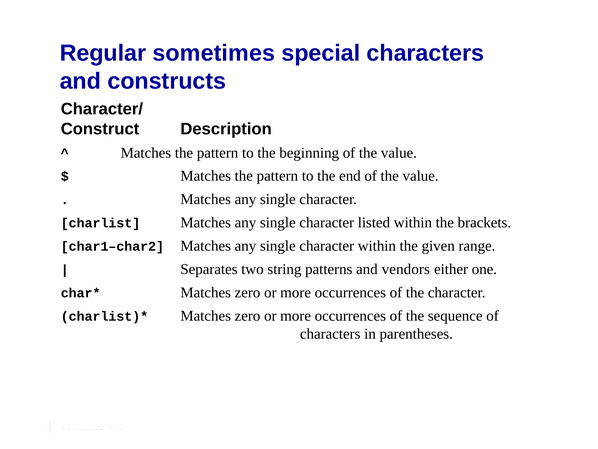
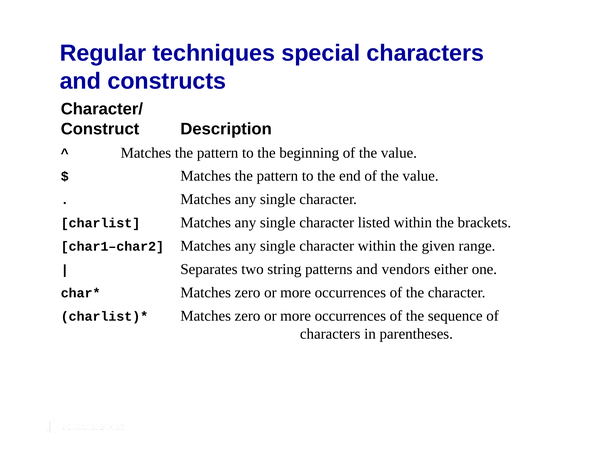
sometimes: sometimes -> techniques
